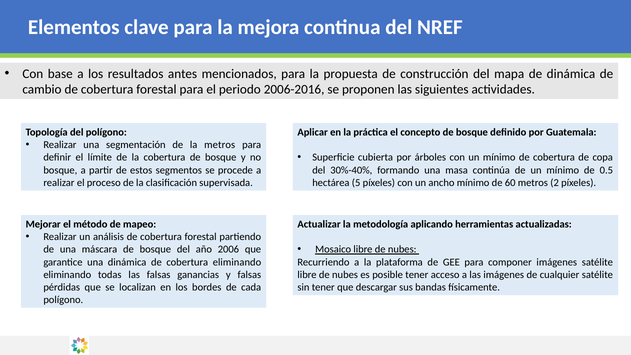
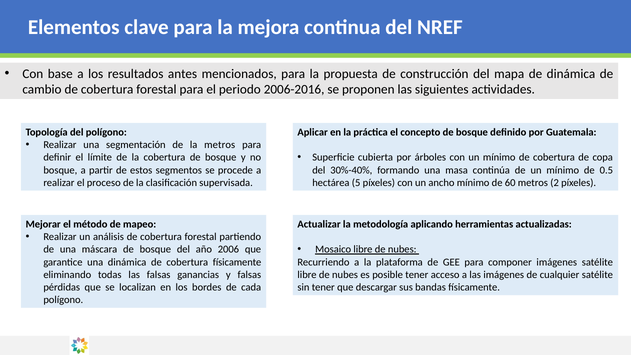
cobertura eliminando: eliminando -> físicamente
